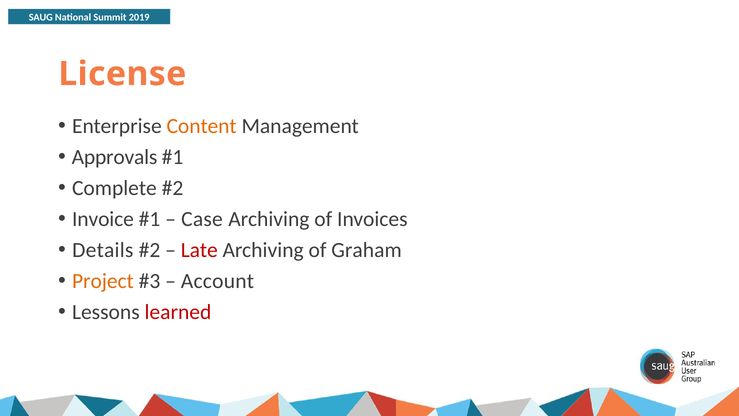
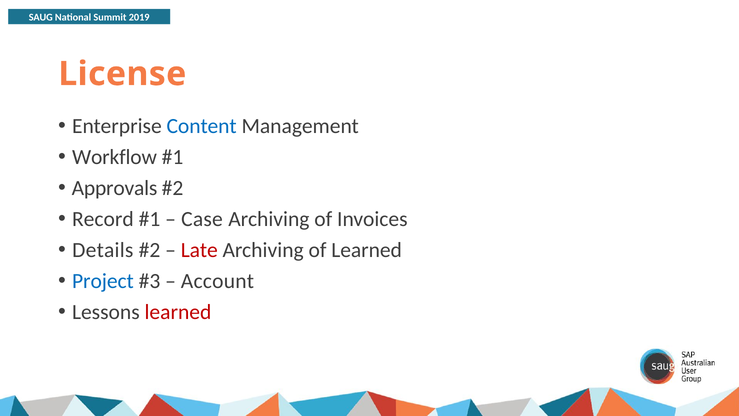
Content colour: orange -> blue
Approvals: Approvals -> Workflow
Complete: Complete -> Approvals
Invoice: Invoice -> Record
of Graham: Graham -> Learned
Project colour: orange -> blue
